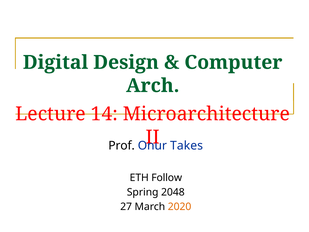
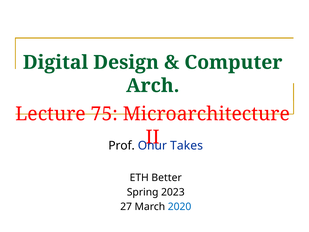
14: 14 -> 75
Follow: Follow -> Better
2048: 2048 -> 2023
2020 colour: orange -> blue
